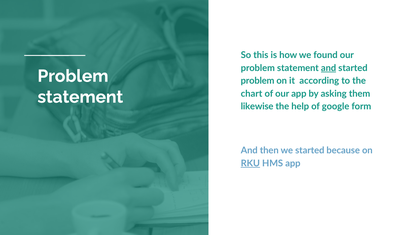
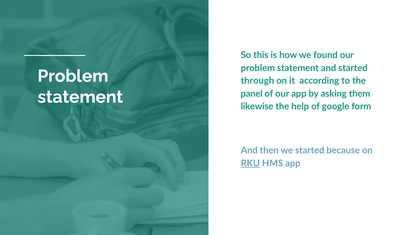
and at (329, 68) underline: present -> none
problem at (258, 81): problem -> through
chart: chart -> panel
